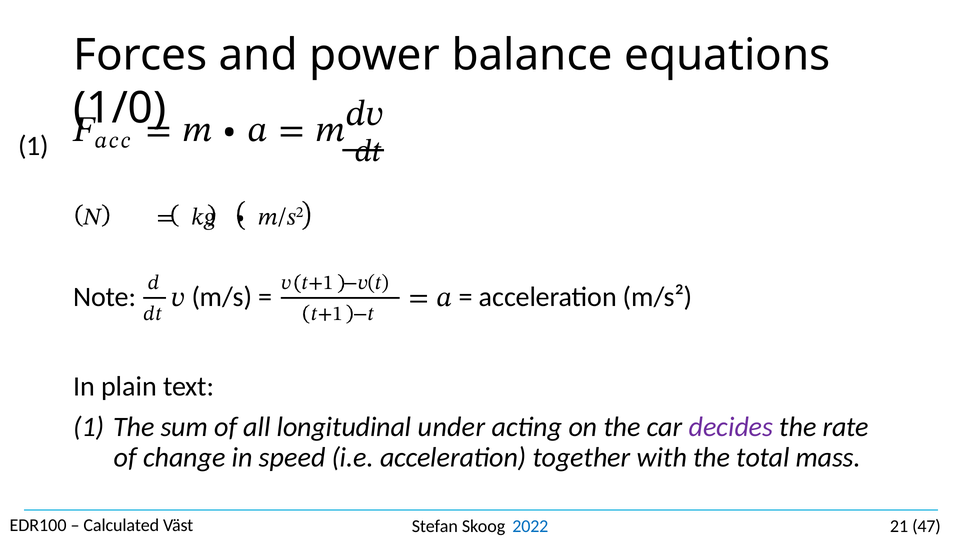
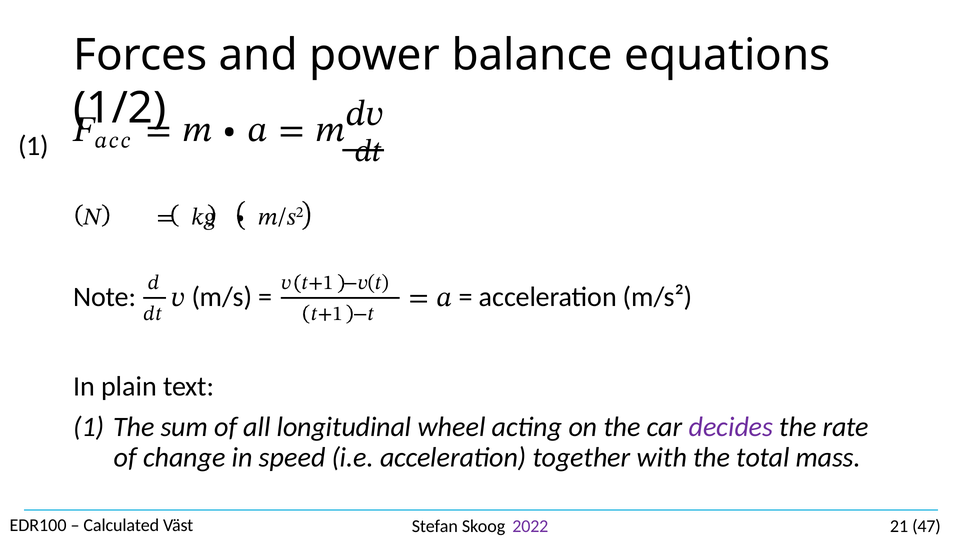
1/0: 1/0 -> 1/2
under: under -> wheel
2022 colour: blue -> purple
